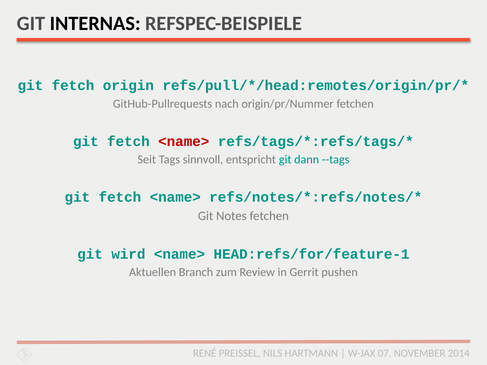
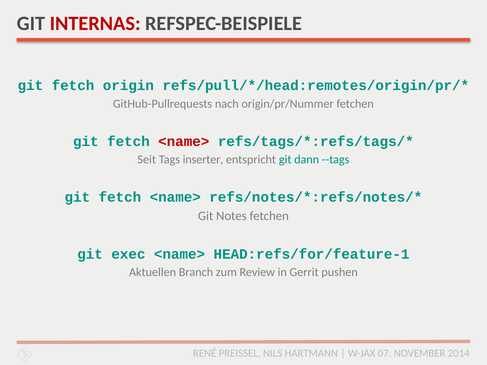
INTERNAS colour: black -> red
sinnvoll: sinnvoll -> inserter
wird: wird -> exec
